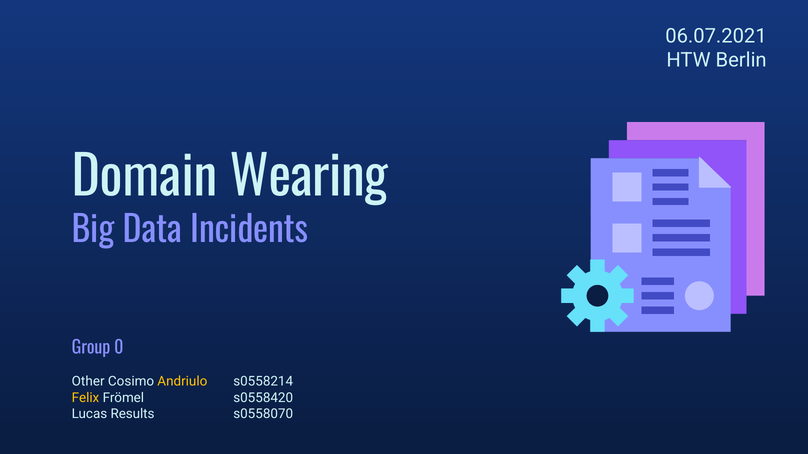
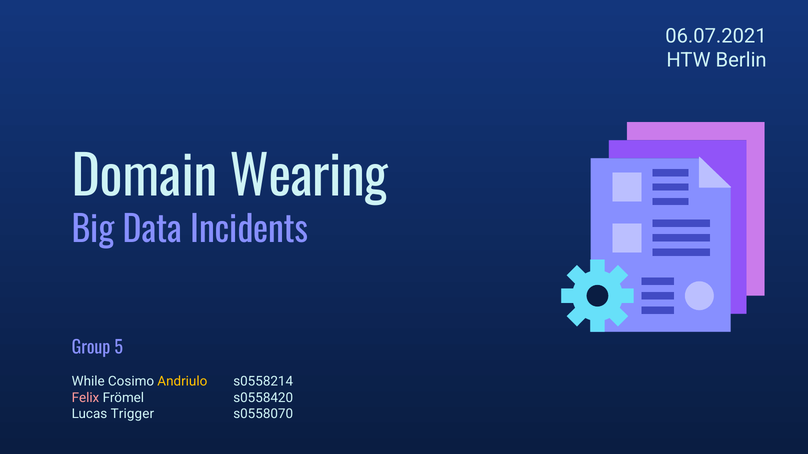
0: 0 -> 5
Other: Other -> While
Felix colour: yellow -> pink
Results: Results -> Trigger
